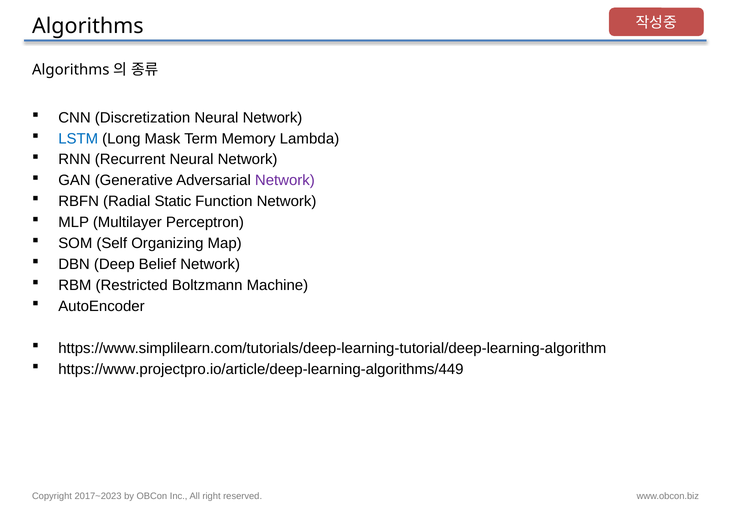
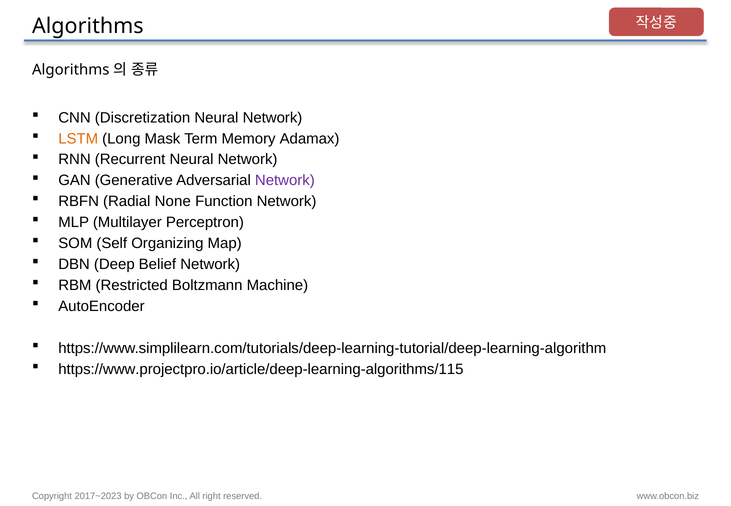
LSTM colour: blue -> orange
Lambda: Lambda -> Adamax
Static: Static -> None
https://www.projectpro.io/article/deep-learning-algorithms/449: https://www.projectpro.io/article/deep-learning-algorithms/449 -> https://www.projectpro.io/article/deep-learning-algorithms/115
